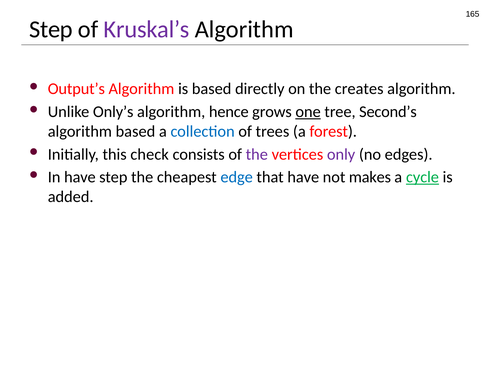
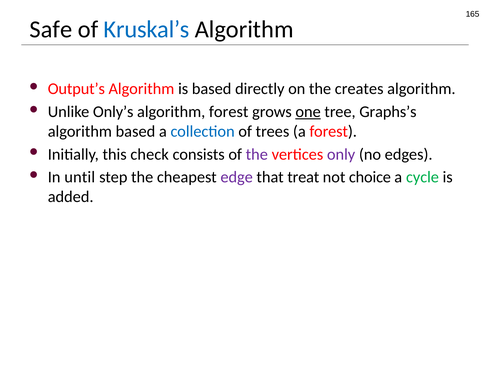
Step at (51, 29): Step -> Safe
Kruskal’s colour: purple -> blue
algorithm hence: hence -> forest
Second’s: Second’s -> Graphs’s
In have: have -> until
edge colour: blue -> purple
that have: have -> treat
makes: makes -> choice
cycle underline: present -> none
